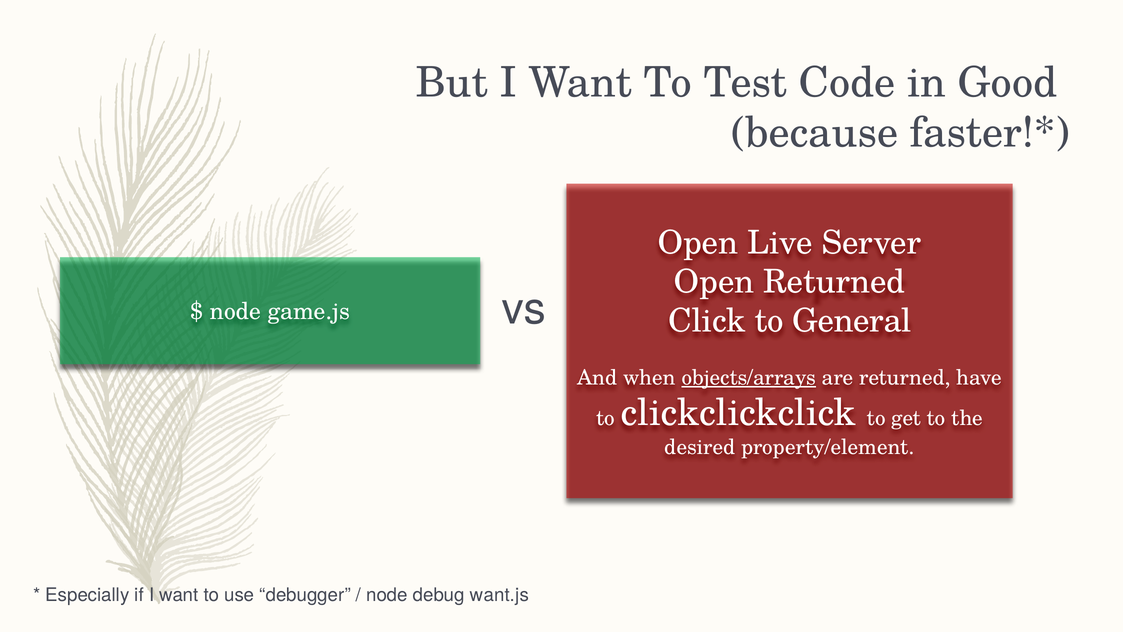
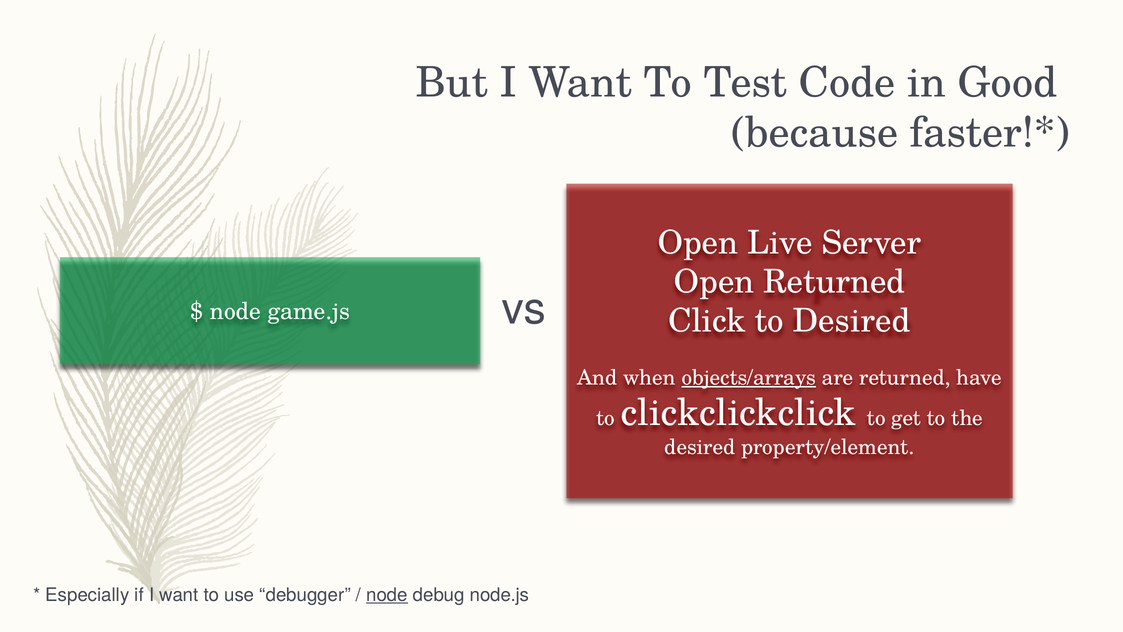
to General: General -> Desired
node at (387, 595) underline: none -> present
want.js: want.js -> node.js
